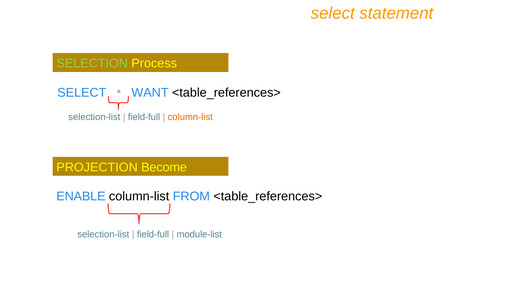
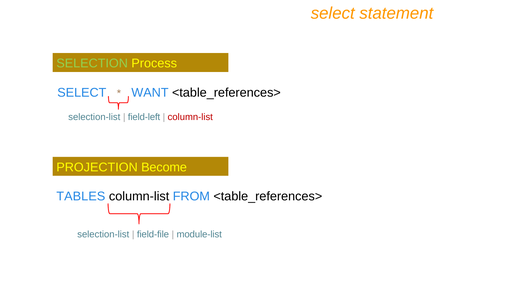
field-full at (144, 117): field-full -> field-left
column-list at (190, 117) colour: orange -> red
ENABLE: ENABLE -> TABLES
field-full at (153, 234): field-full -> field-file
